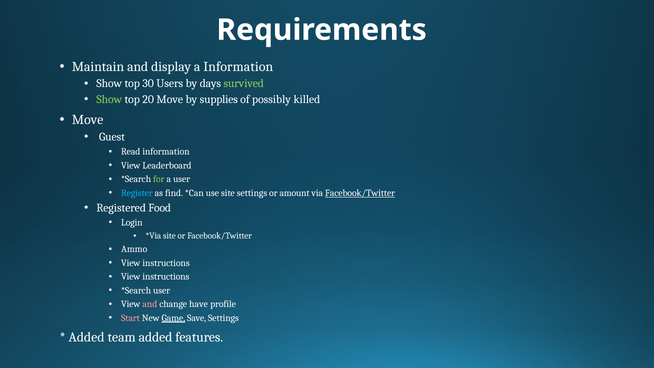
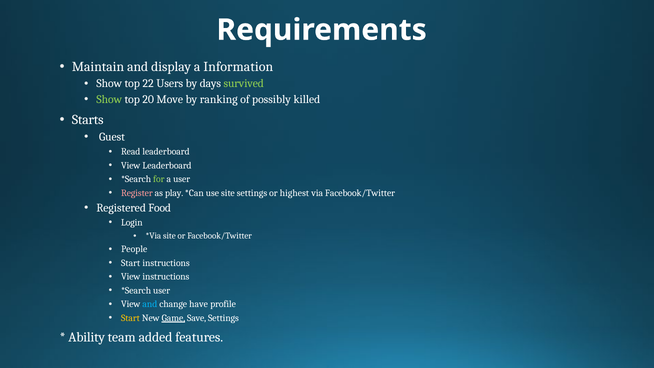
30: 30 -> 22
supplies: supplies -> ranking
Move at (88, 120): Move -> Starts
Read information: information -> leaderboard
Register colour: light blue -> pink
find: find -> play
amount: amount -> highest
Facebook/Twitter at (360, 193) underline: present -> none
Ammo: Ammo -> People
View at (131, 263): View -> Start
and at (150, 304) colour: pink -> light blue
Start at (130, 318) colour: pink -> yellow
Added at (87, 337): Added -> Ability
